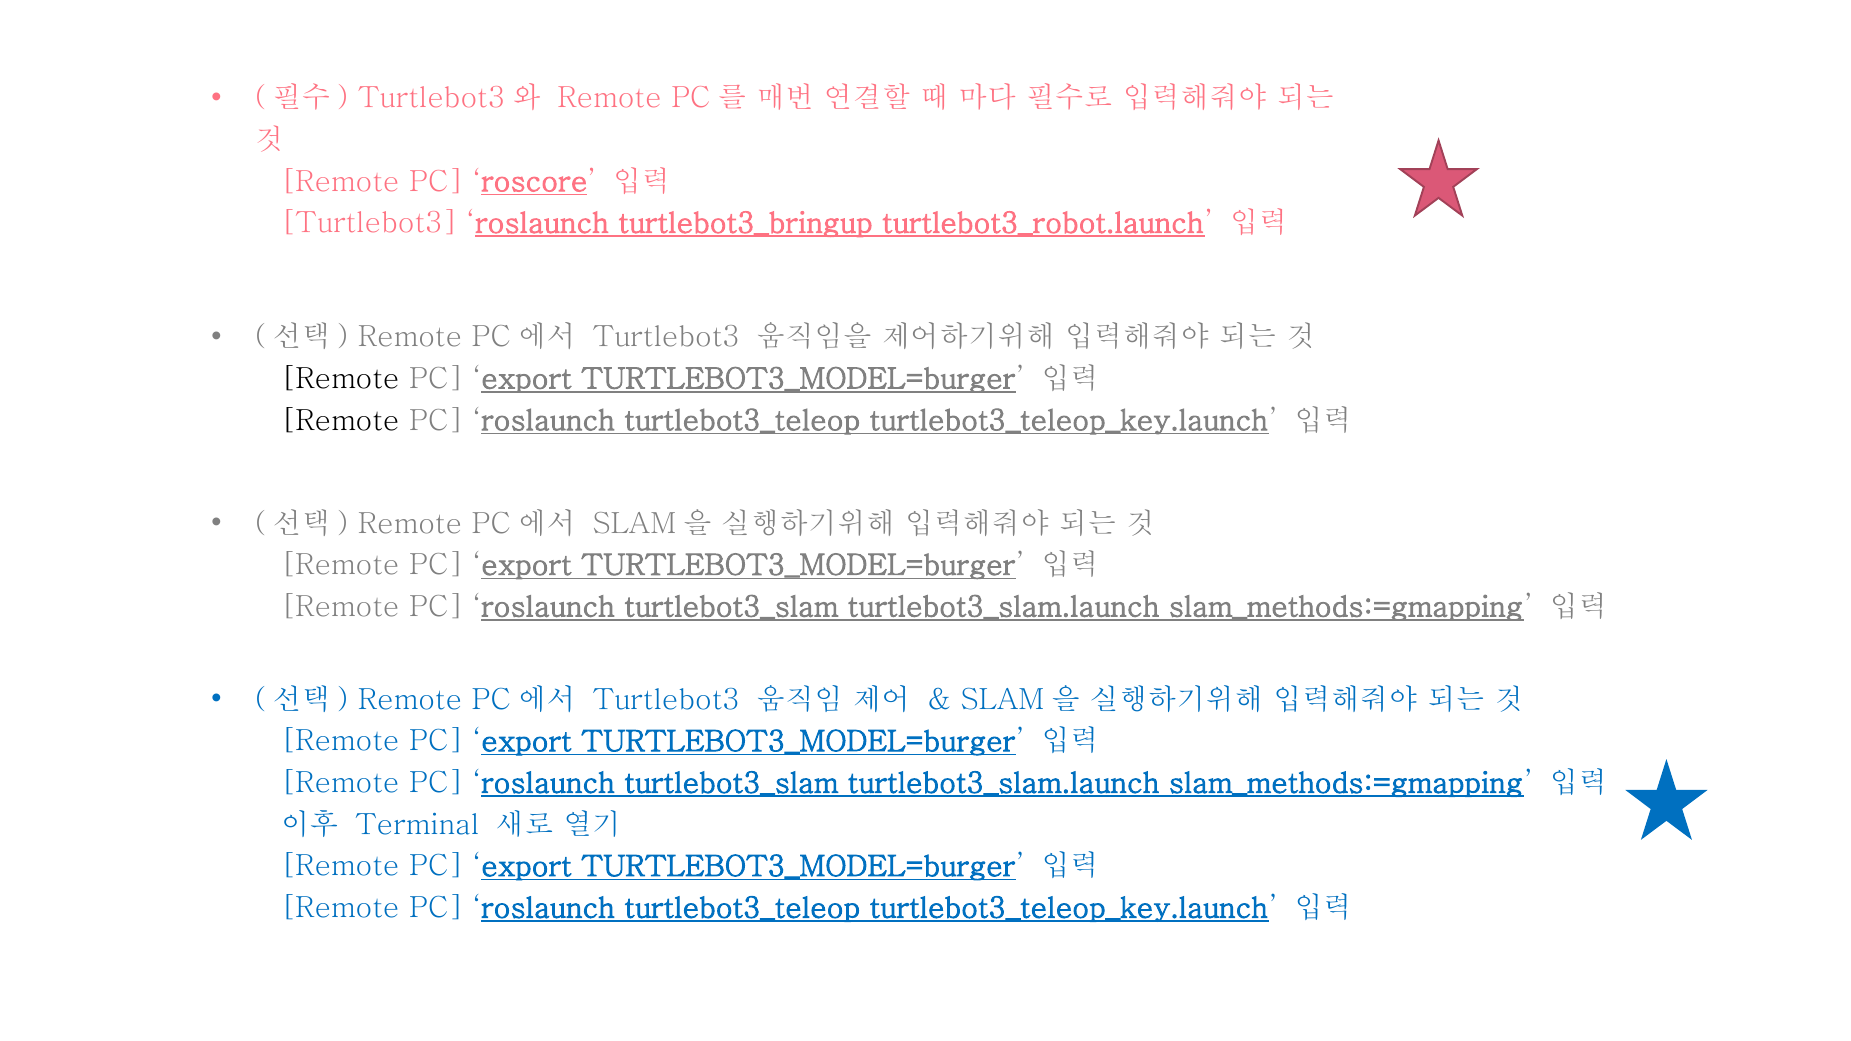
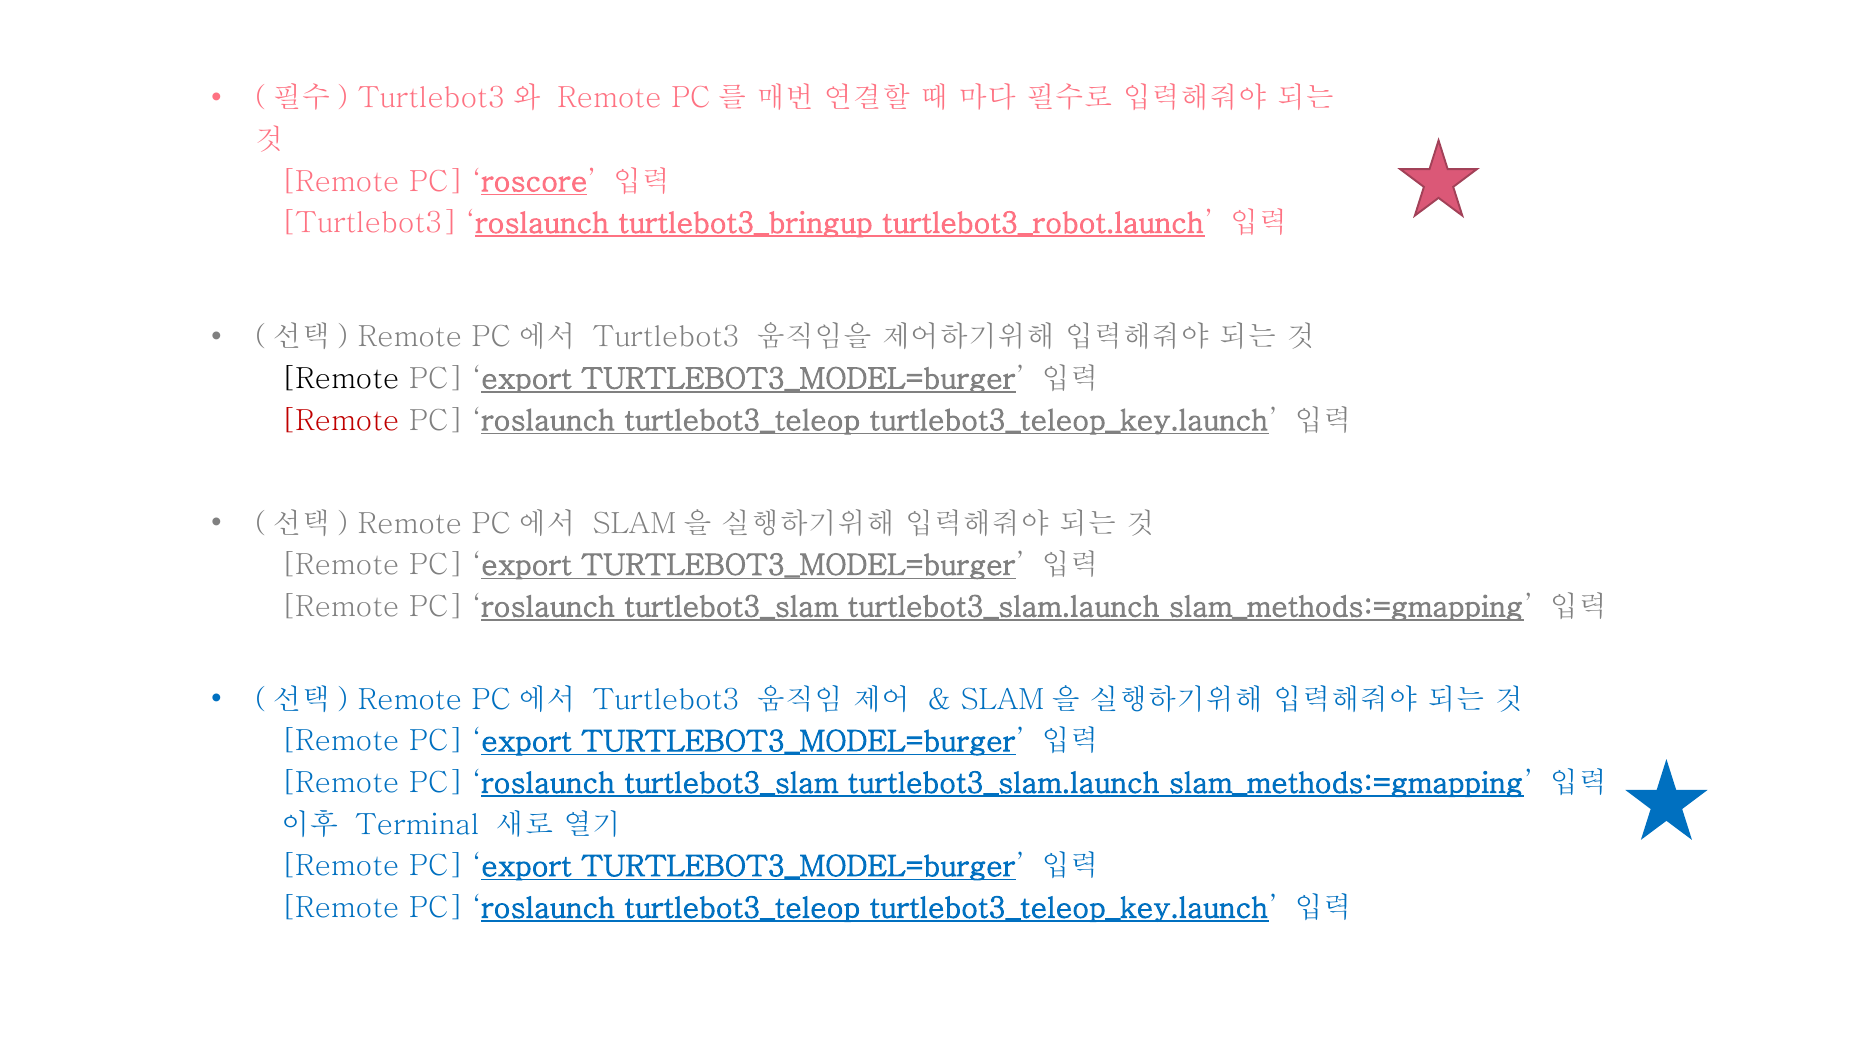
Remote at (340, 421) colour: black -> red
